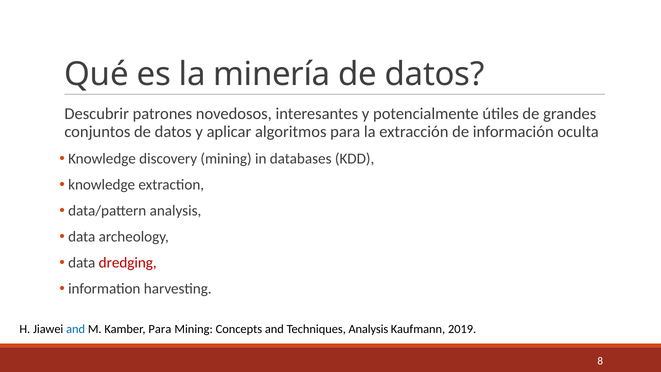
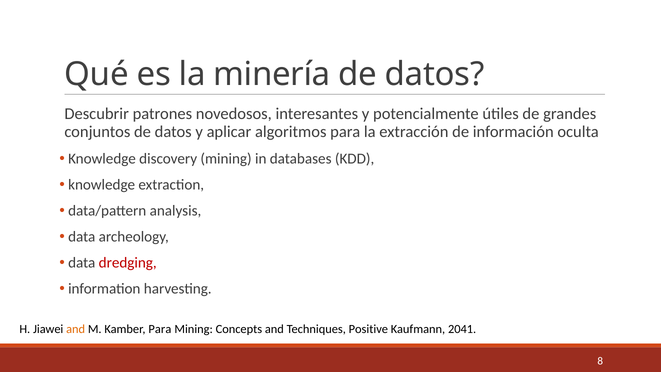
and at (76, 329) colour: blue -> orange
Techniques Analysis: Analysis -> Positive
2019: 2019 -> 2041
